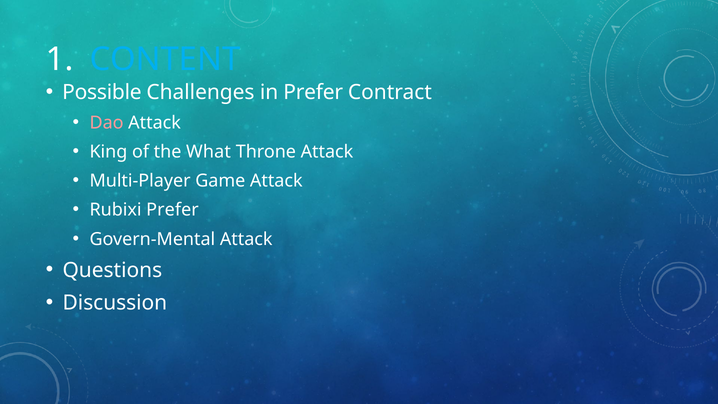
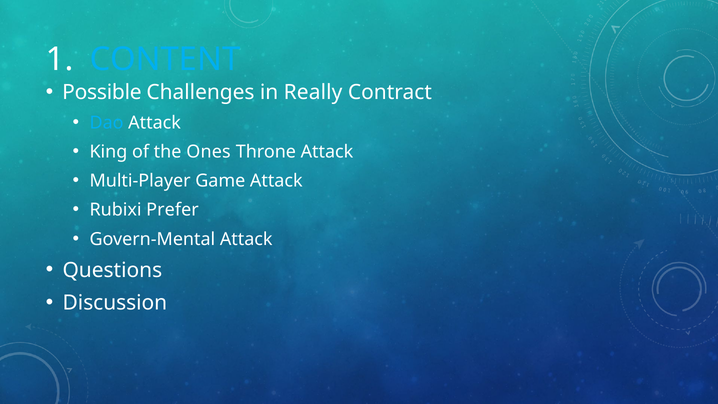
in Prefer: Prefer -> Really
Dao colour: pink -> light blue
What: What -> Ones
